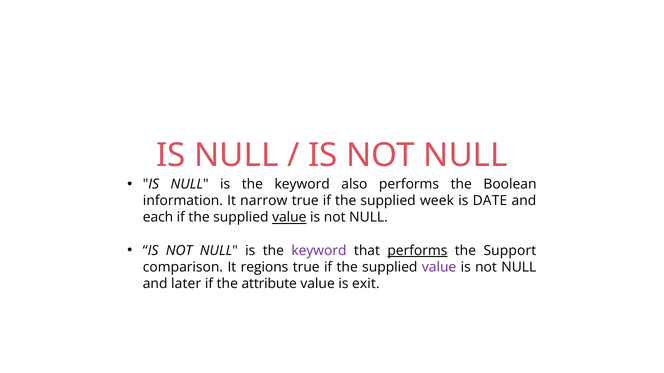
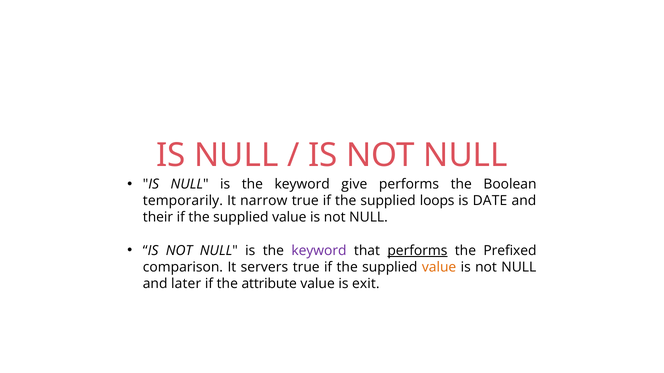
also: also -> give
information: information -> temporarily
week: week -> loops
each: each -> their
value at (289, 218) underline: present -> none
Support: Support -> Prefixed
regions: regions -> servers
value at (439, 268) colour: purple -> orange
